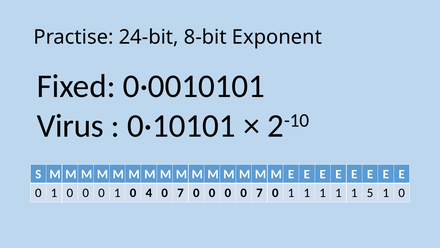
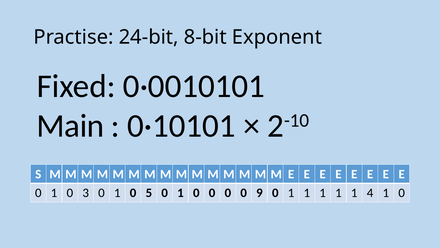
Virus: Virus -> Main
1 0 0: 0 -> 3
4: 4 -> 5
7 at (180, 193): 7 -> 1
0 0 7: 7 -> 9
5: 5 -> 4
